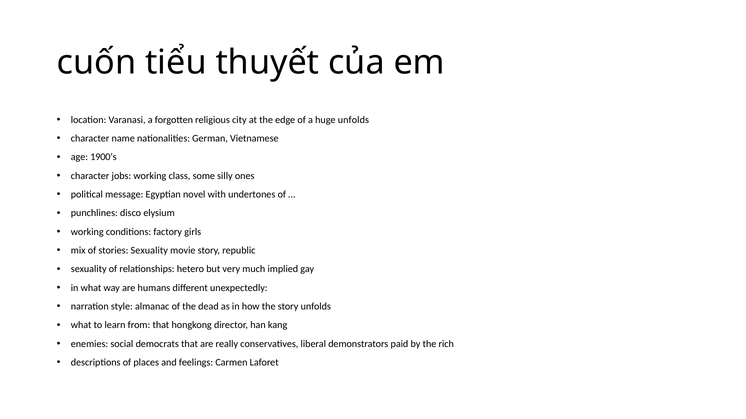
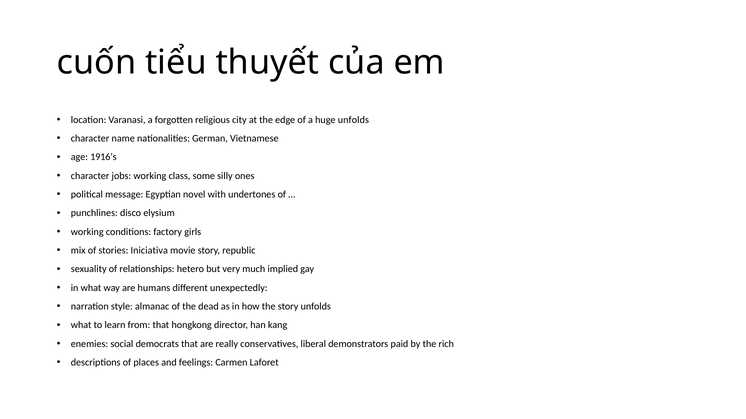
1900’s: 1900’s -> 1916’s
stories Sexuality: Sexuality -> Iniciativa
